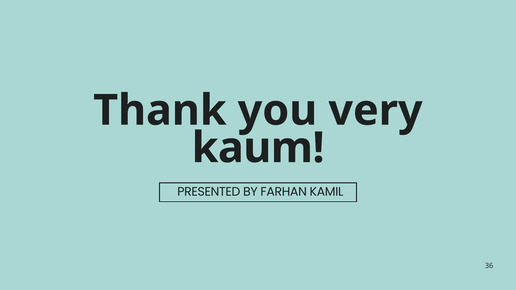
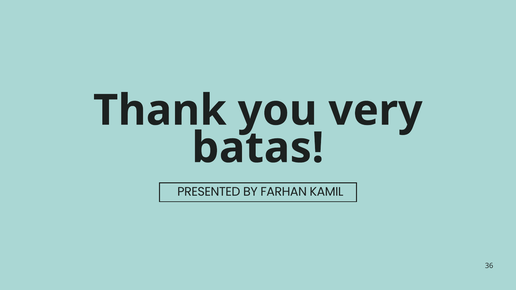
kaum: kaum -> batas
